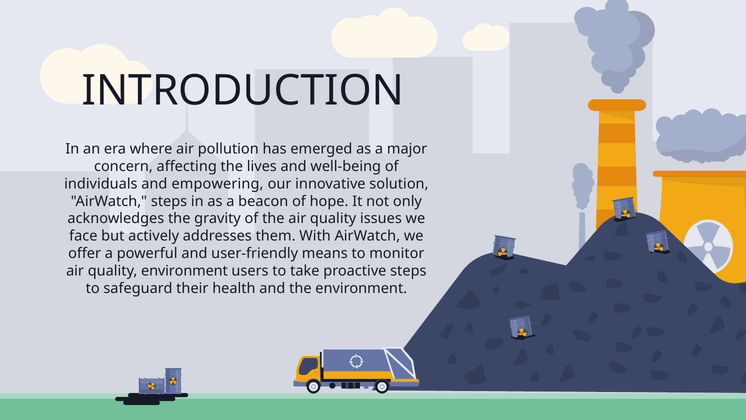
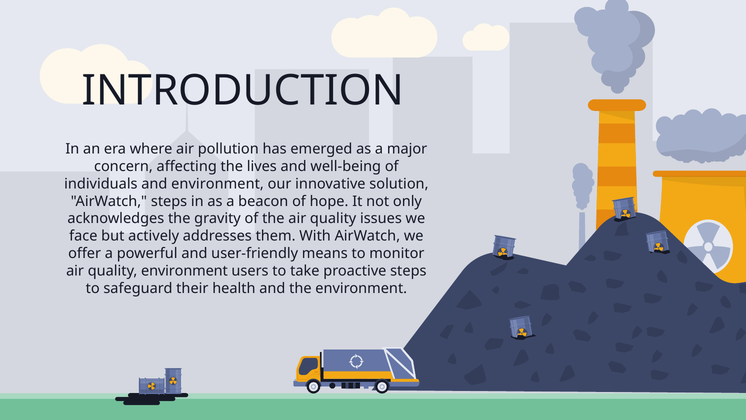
and empowering: empowering -> environment
